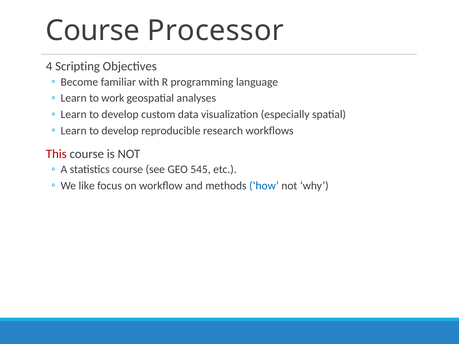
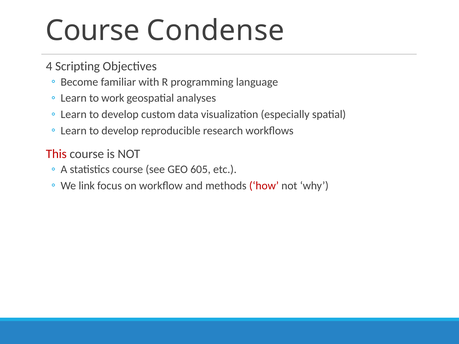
Processor: Processor -> Condense
545: 545 -> 605
like: like -> link
how colour: blue -> red
